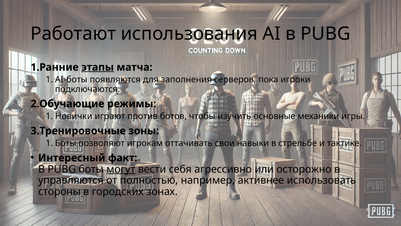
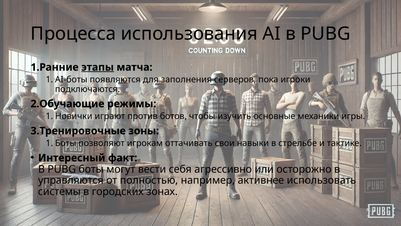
Работают: Работают -> Процесса
могут underline: present -> none
стороны: стороны -> системы
